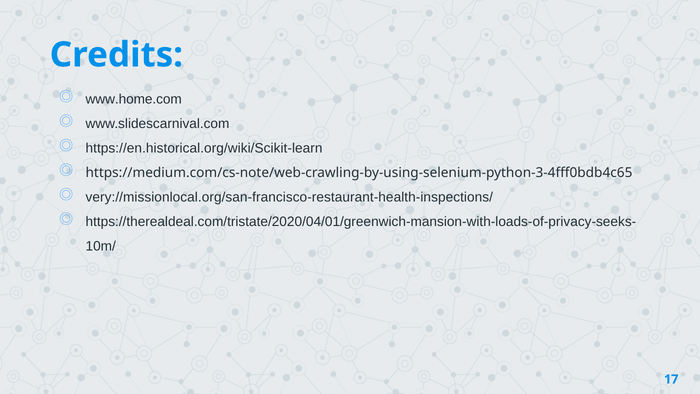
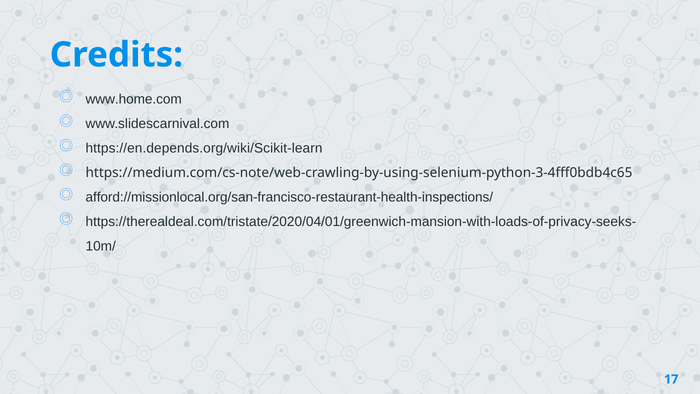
https://en.historical.org/wiki/Scikit-learn: https://en.historical.org/wiki/Scikit-learn -> https://en.depends.org/wiki/Scikit-learn
very://missionlocal.org/san-francisco-restaurant-health-inspections/: very://missionlocal.org/san-francisco-restaurant-health-inspections/ -> afford://missionlocal.org/san-francisco-restaurant-health-inspections/
